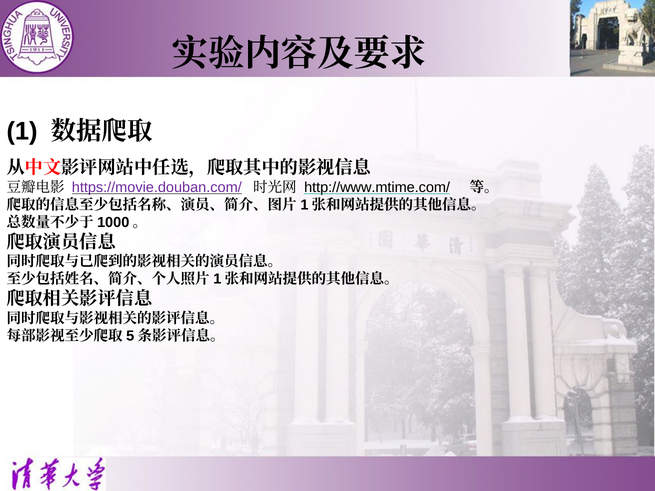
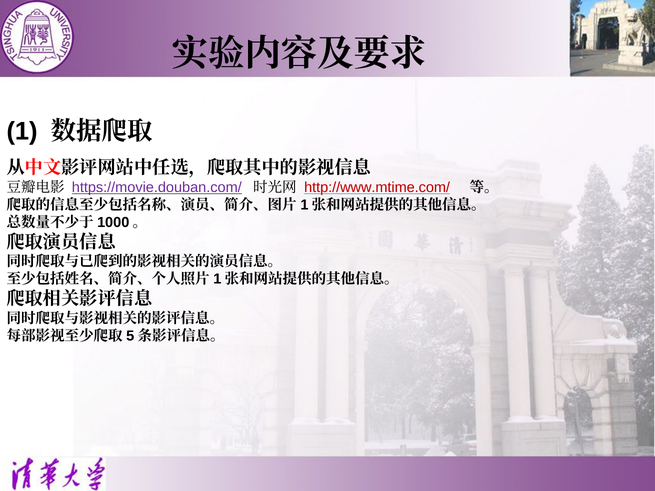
http://www.mtime.com/ colour: black -> red
